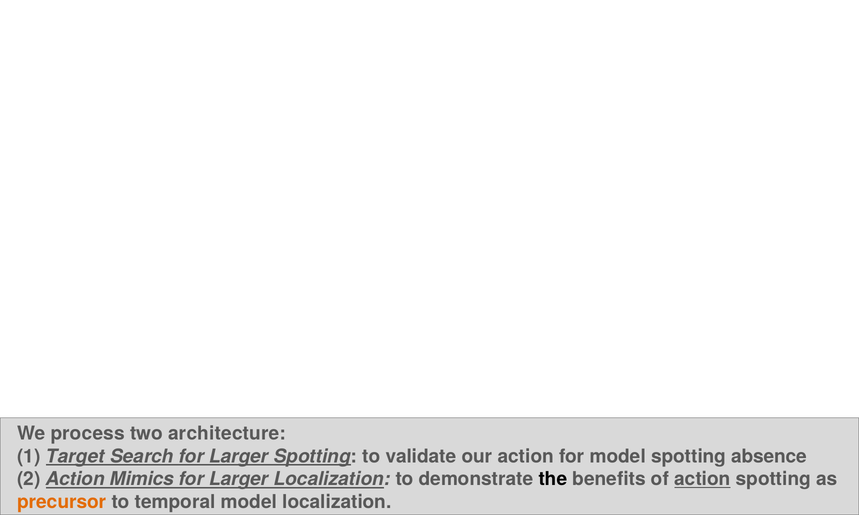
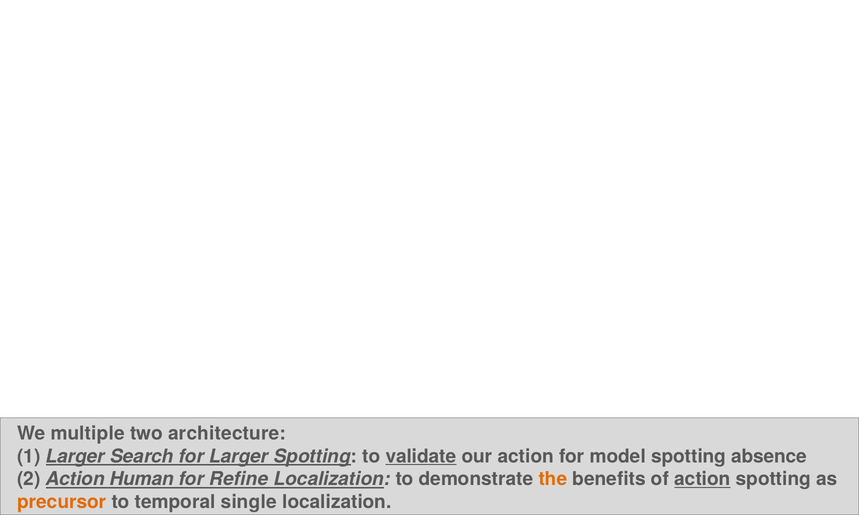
process: process -> multiple
1 Target: Target -> Larger
validate underline: none -> present
Mimics: Mimics -> Human
Larger at (239, 479): Larger -> Refine
the colour: black -> orange
temporal model: model -> single
